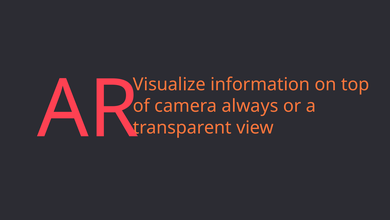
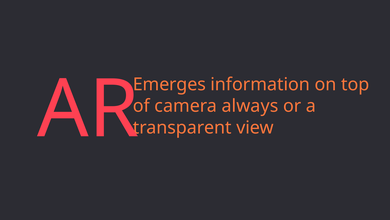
Visualize: Visualize -> Emerges
